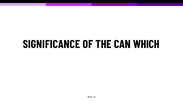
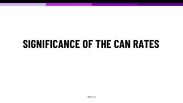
WHICH: WHICH -> RATES
